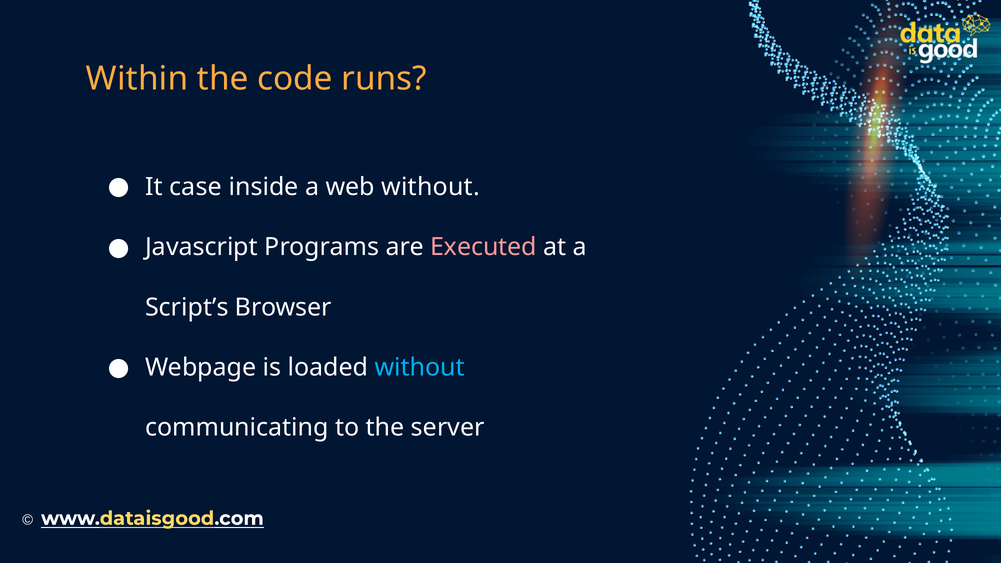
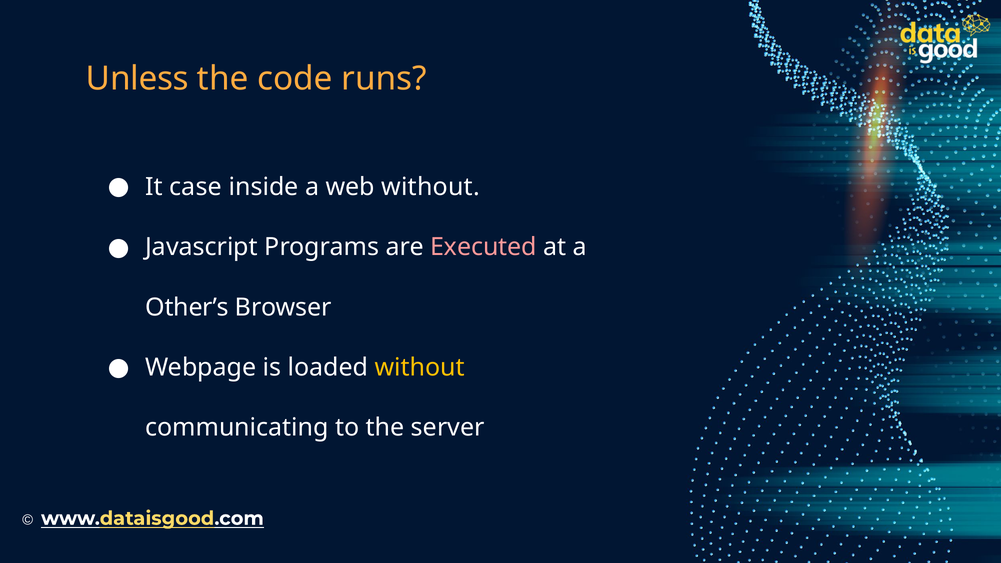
Within: Within -> Unless
Script’s: Script’s -> Other’s
without at (420, 367) colour: light blue -> yellow
